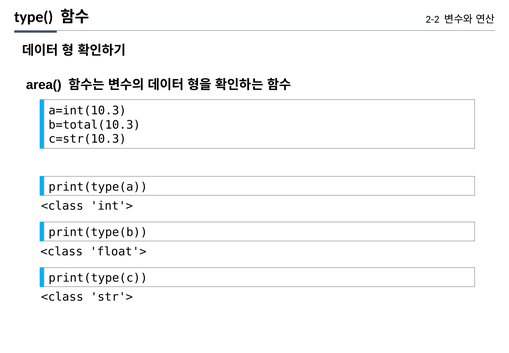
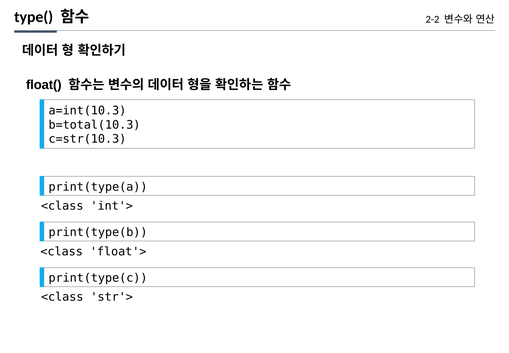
area(: area( -> float(
